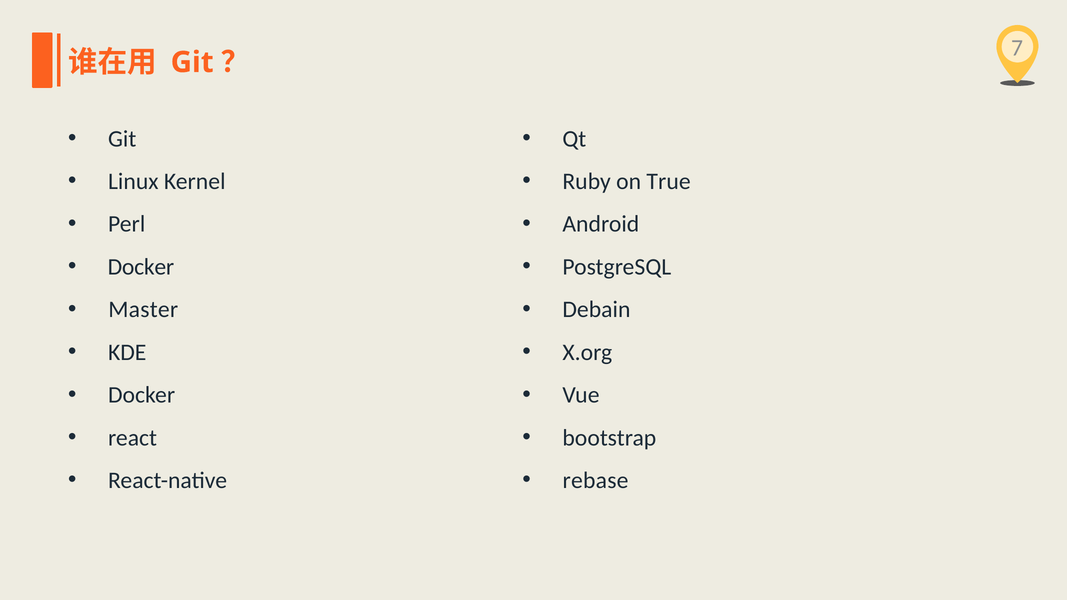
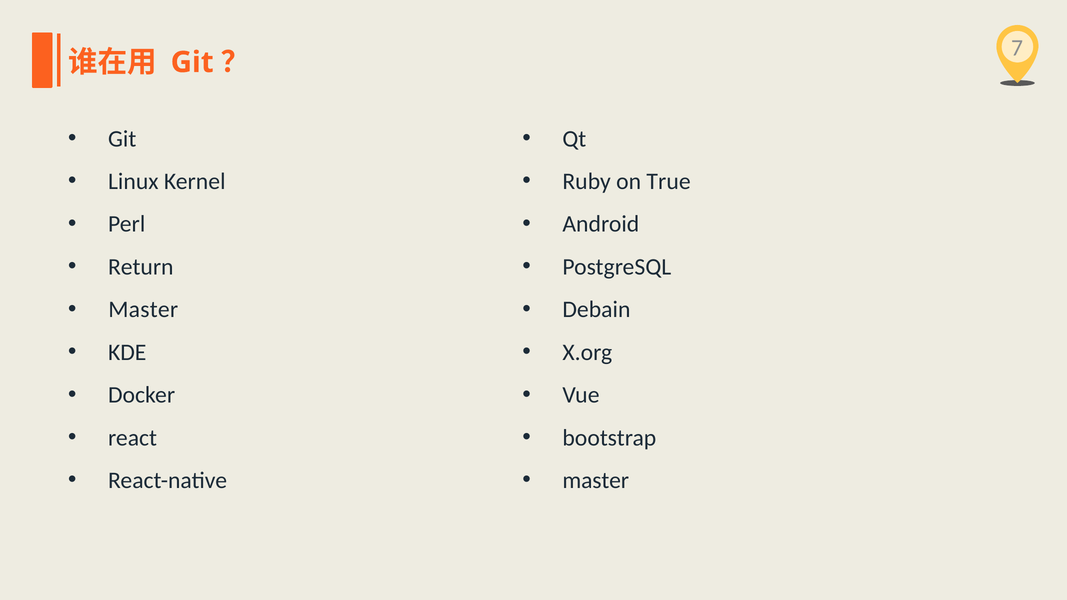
Docker at (141, 267): Docker -> Return
rebase at (596, 481): rebase -> master
